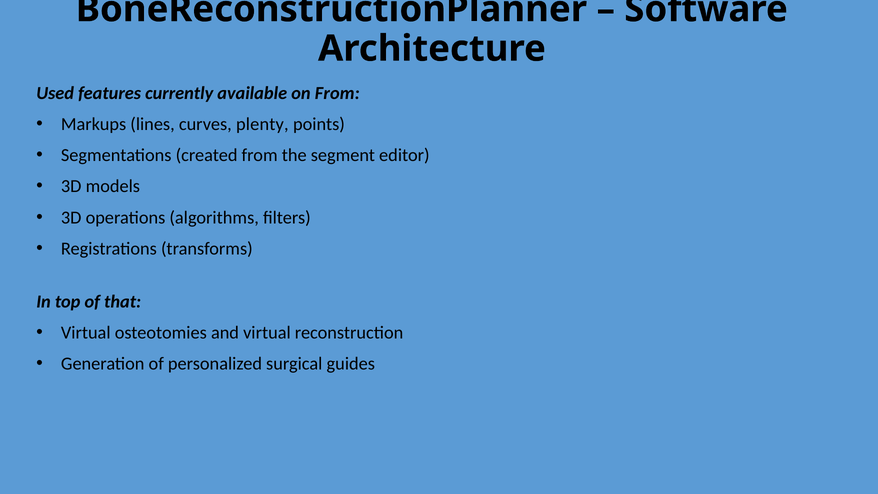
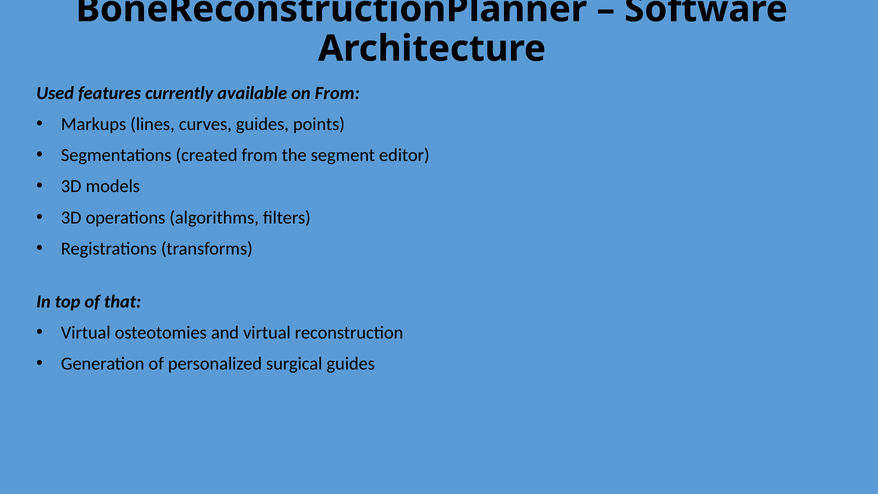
curves plenty: plenty -> guides
